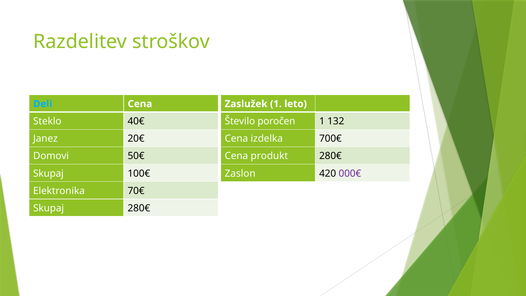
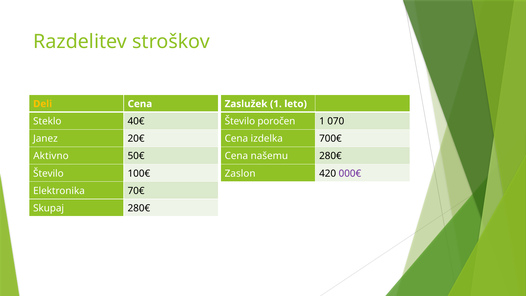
Deli colour: light blue -> yellow
132: 132 -> 070
Domovi: Domovi -> Aktivno
produkt: produkt -> našemu
Skupaj at (48, 173): Skupaj -> Število
